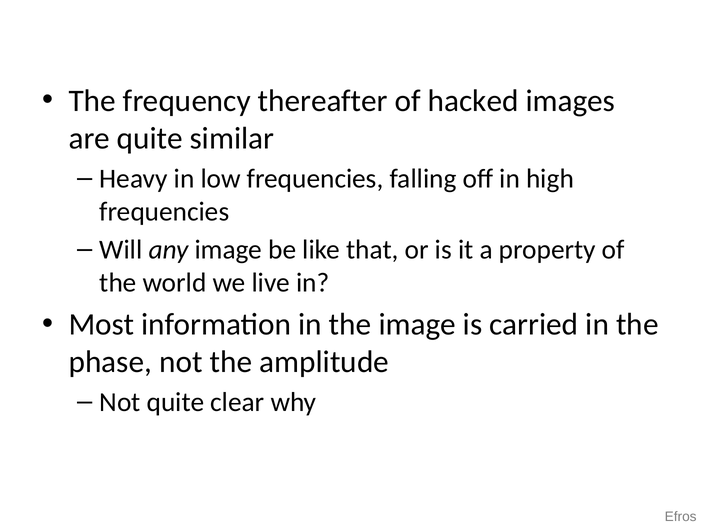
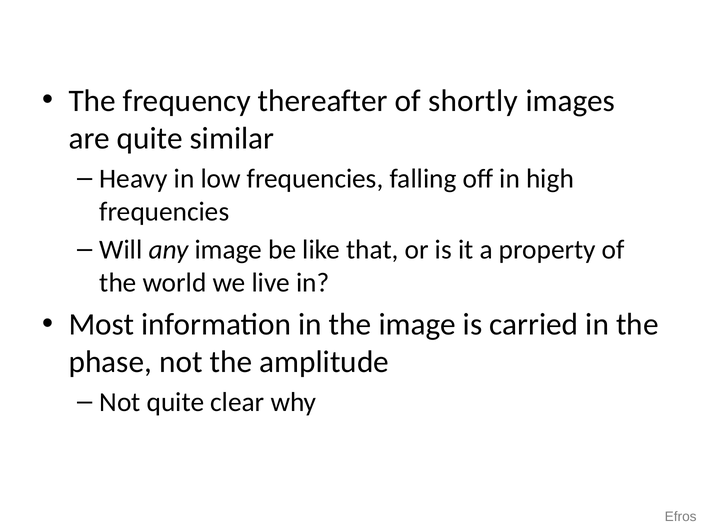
hacked: hacked -> shortly
